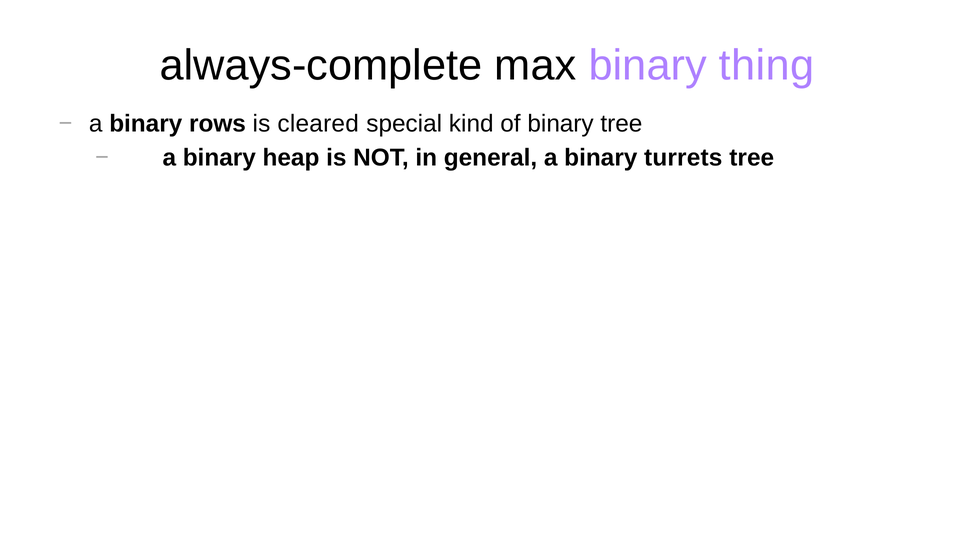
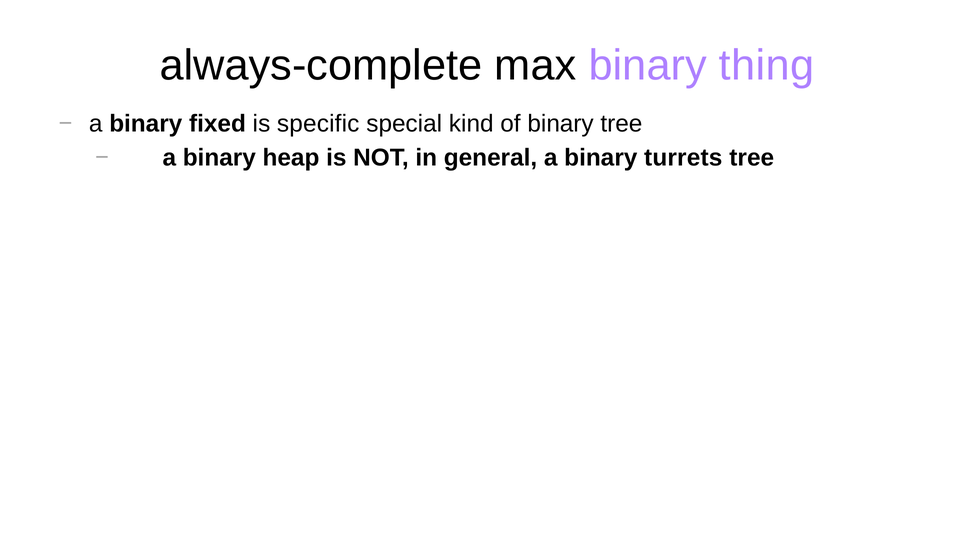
rows: rows -> fixed
cleared: cleared -> specific
